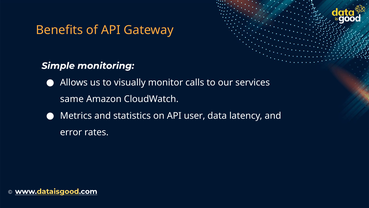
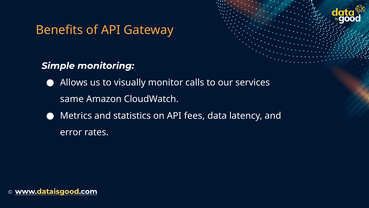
user: user -> fees
